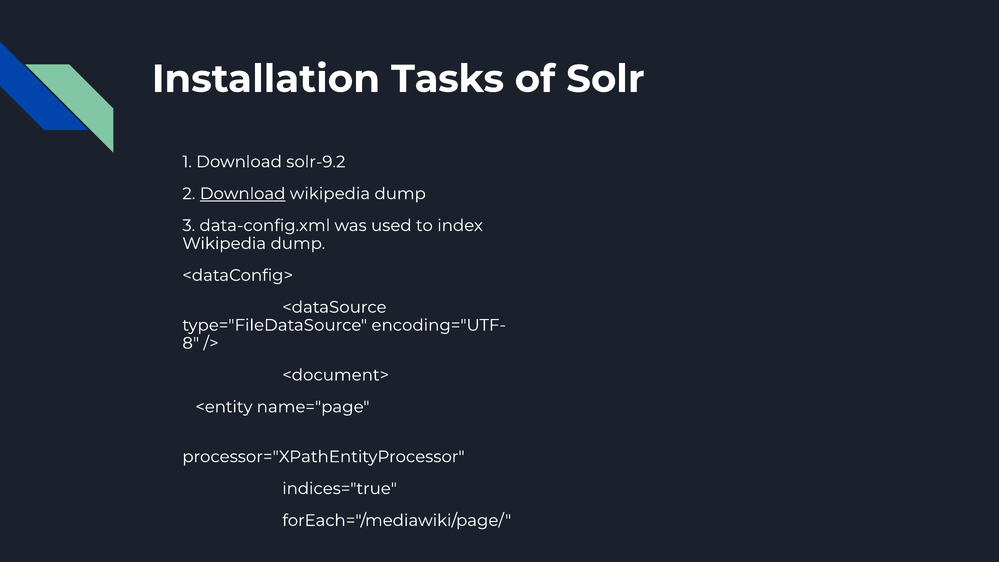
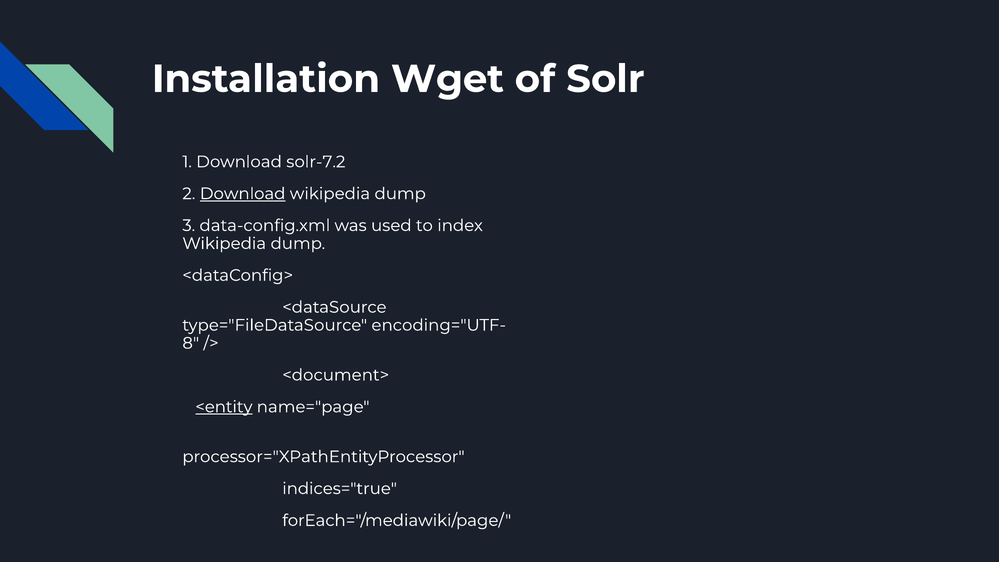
Tasks: Tasks -> Wget
solr-9.2: solr-9.2 -> solr-7.2
<entity underline: none -> present
